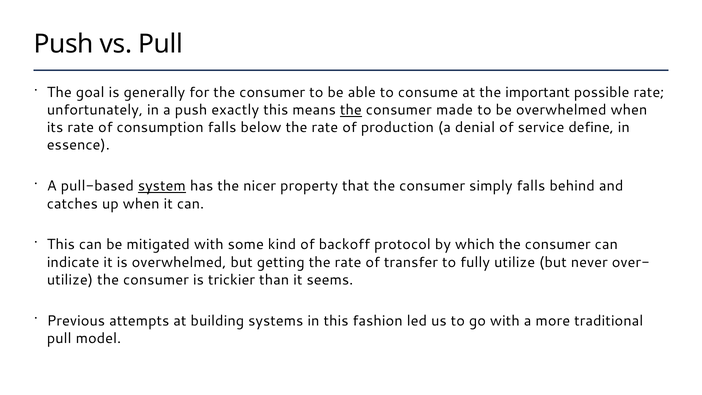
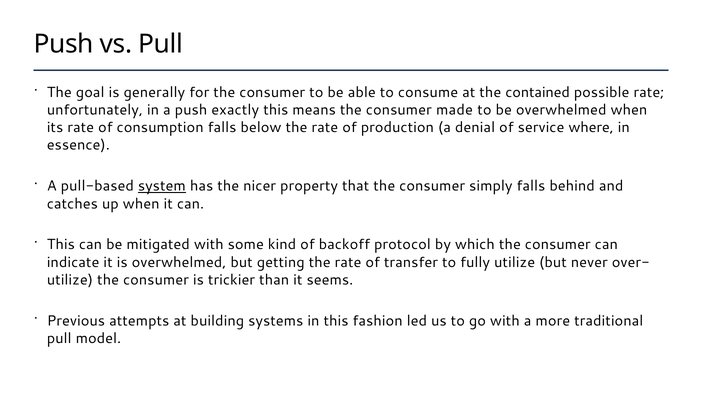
important: important -> contained
the at (351, 110) underline: present -> none
define: define -> where
